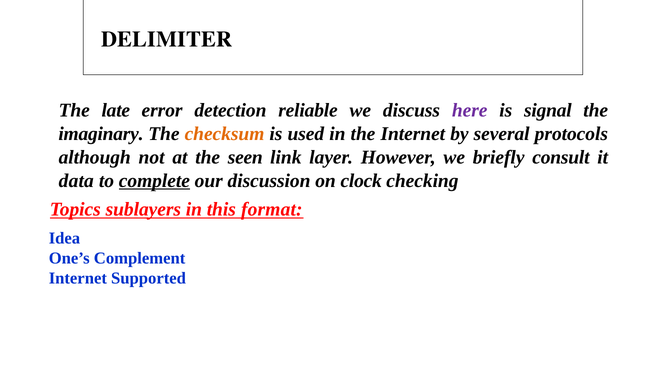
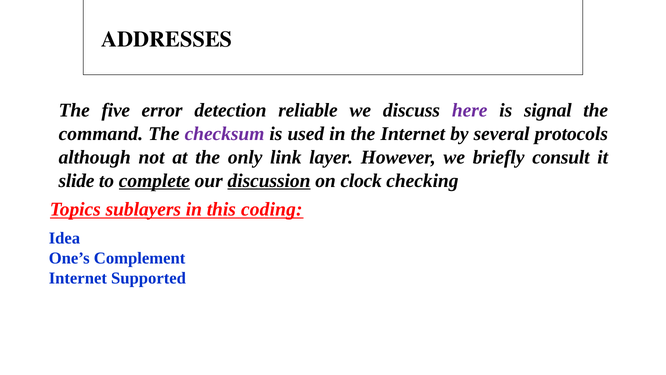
DELIMITER: DELIMITER -> ADDRESSES
late: late -> five
imaginary: imaginary -> command
checksum colour: orange -> purple
seen: seen -> only
data: data -> slide
discussion underline: none -> present
format: format -> coding
